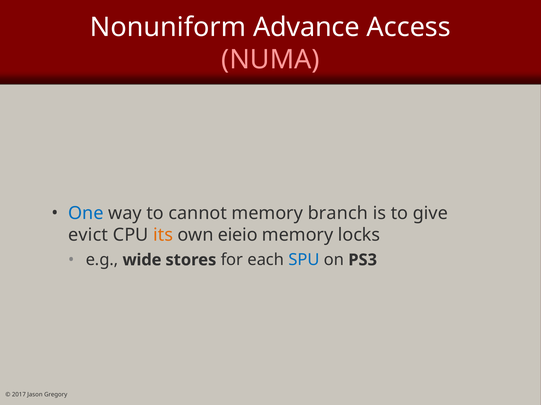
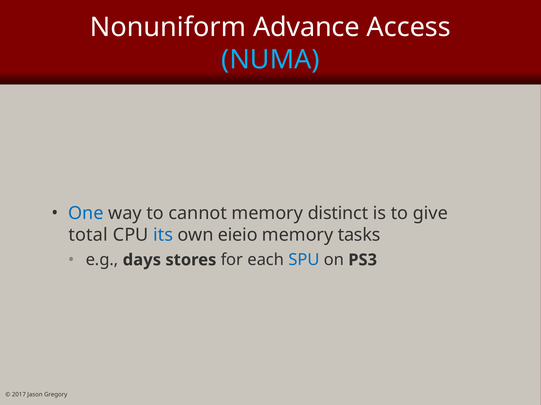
NUMA colour: pink -> light blue
branch: branch -> distinct
evict: evict -> total
its colour: orange -> blue
locks: locks -> tasks
wide: wide -> days
